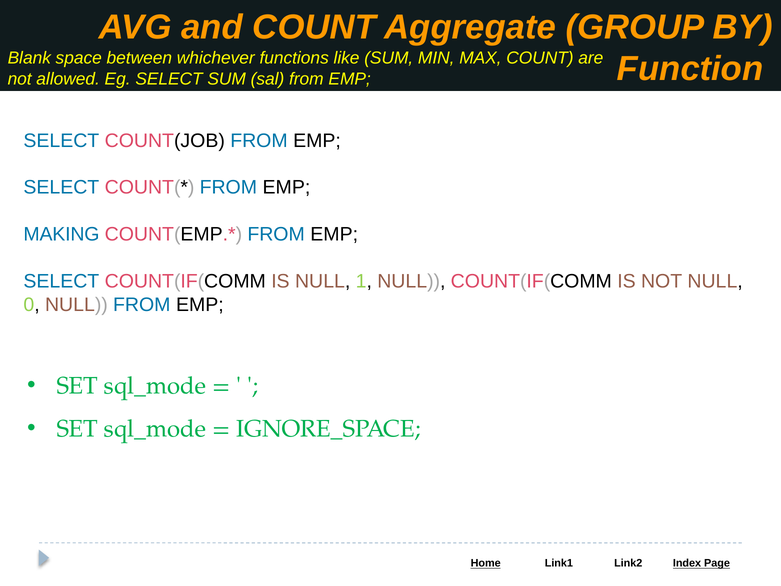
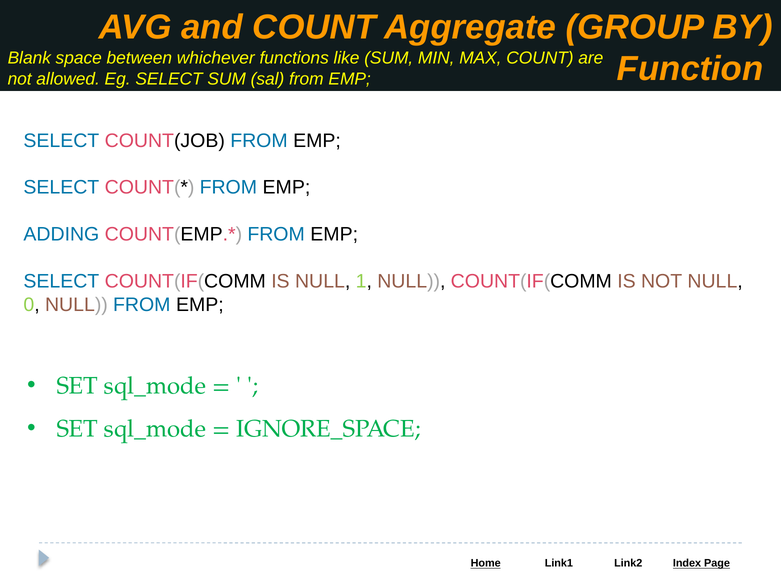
MAKING: MAKING -> ADDING
